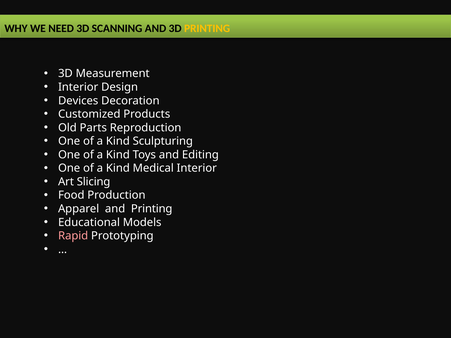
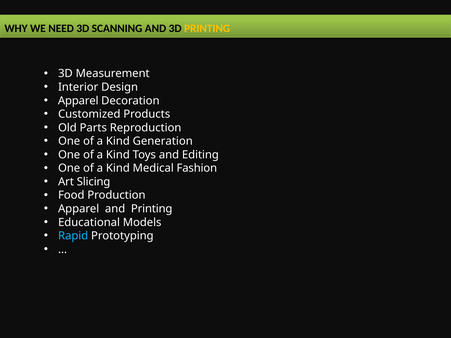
Devices at (78, 101): Devices -> Apparel
Sculpturing: Sculpturing -> Generation
Medical Interior: Interior -> Fashion
Rapid colour: pink -> light blue
